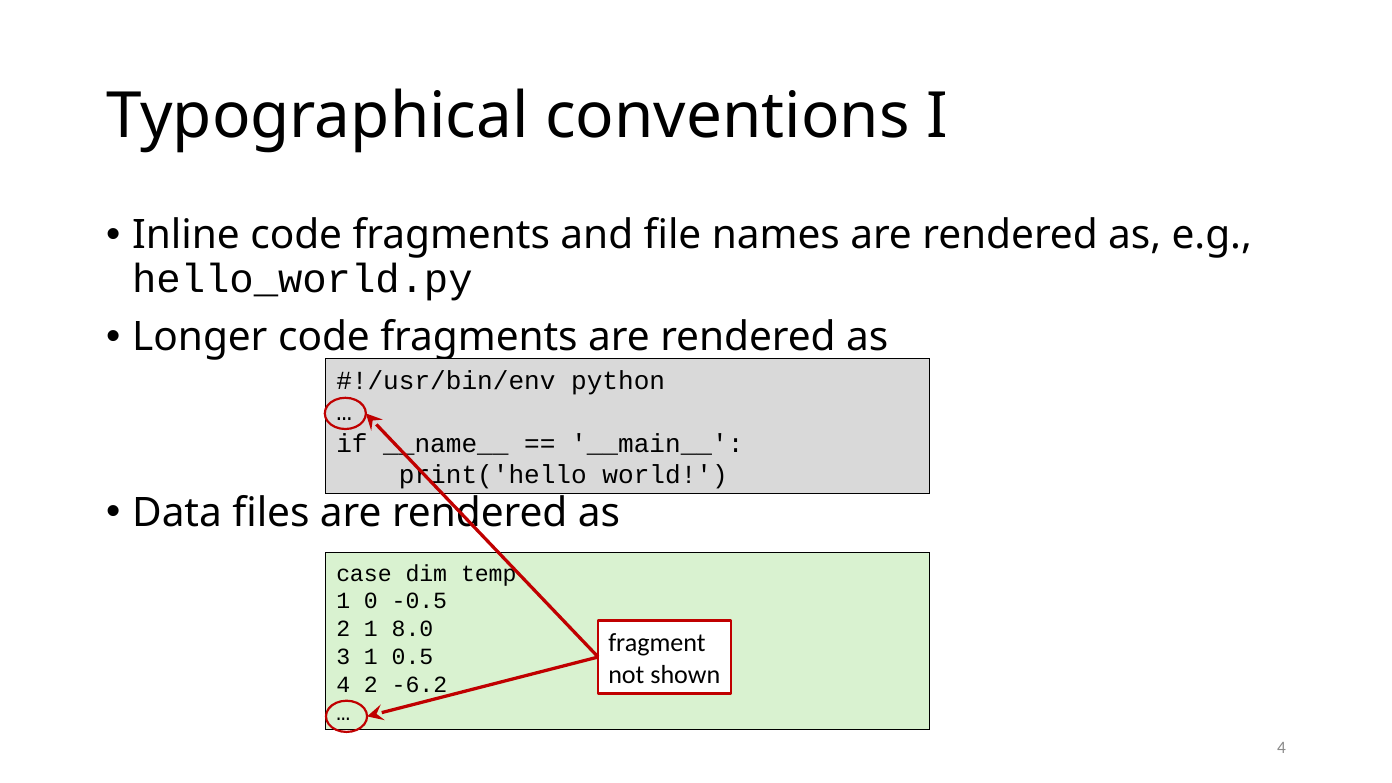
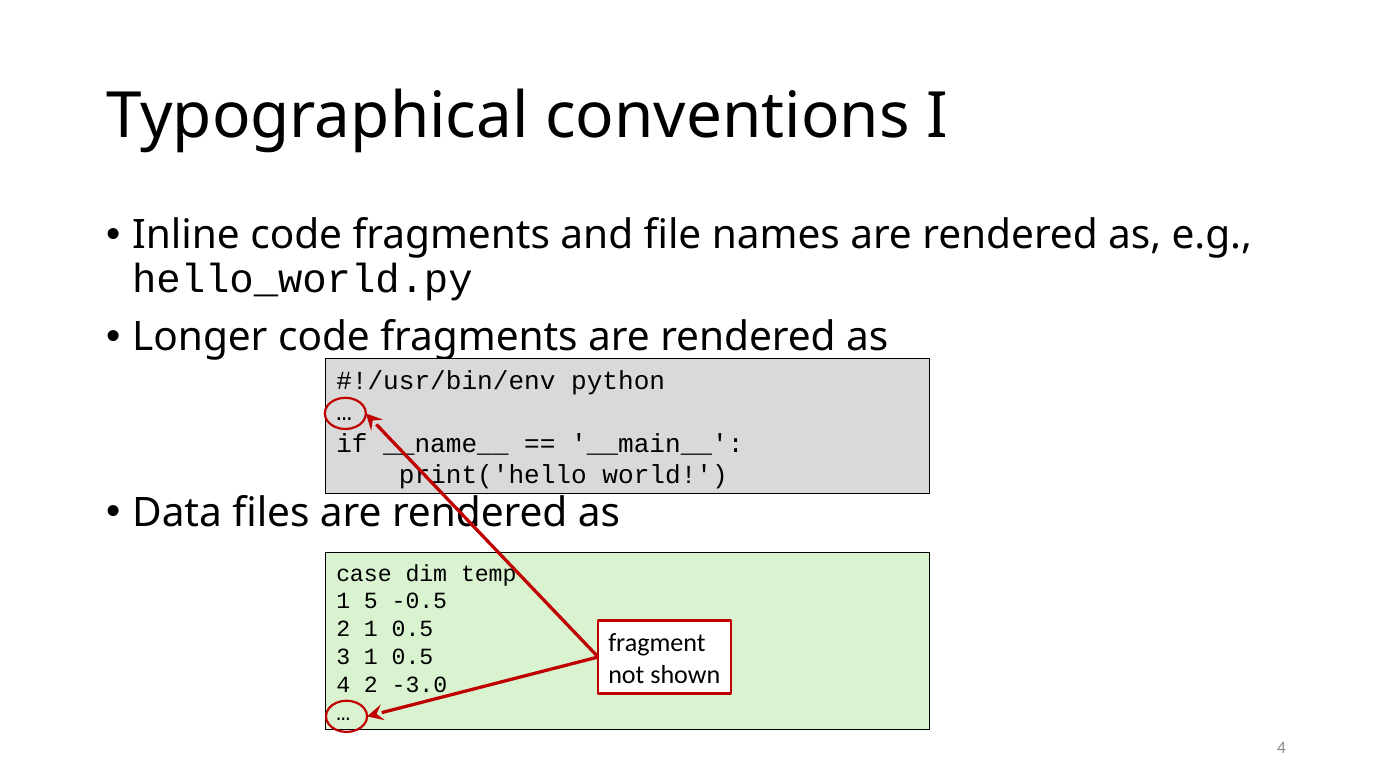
0: 0 -> 5
2 1 8.0: 8.0 -> 0.5
-6.2: -6.2 -> -3.0
